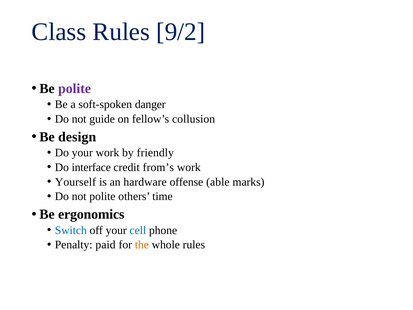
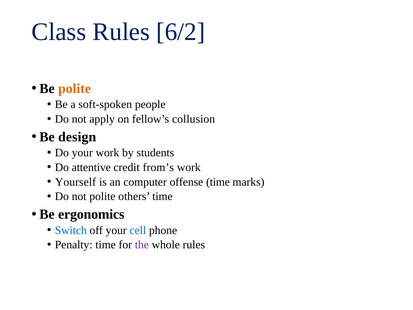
9/2: 9/2 -> 6/2
polite at (75, 89) colour: purple -> orange
danger: danger -> people
guide: guide -> apply
friendly: friendly -> students
interface: interface -> attentive
hardware: hardware -> computer
offense able: able -> time
Penalty paid: paid -> time
the colour: orange -> purple
